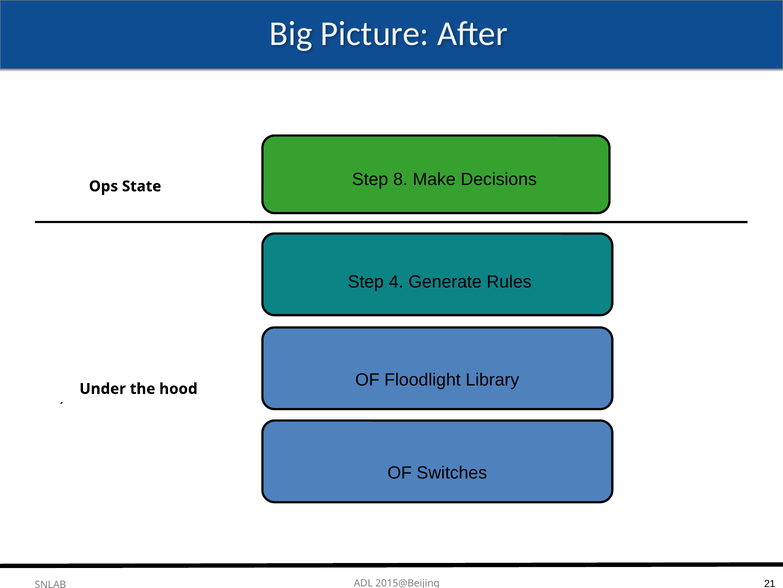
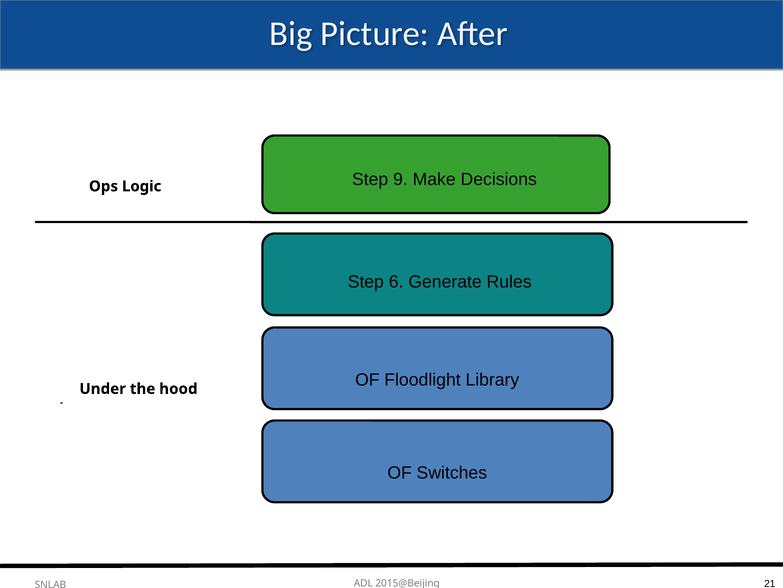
8: 8 -> 9
State: State -> Logic
4: 4 -> 6
